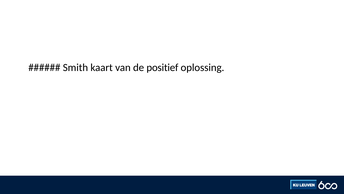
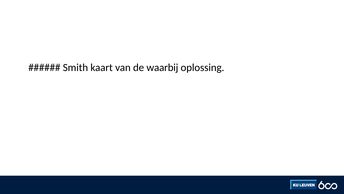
positief: positief -> waarbij
